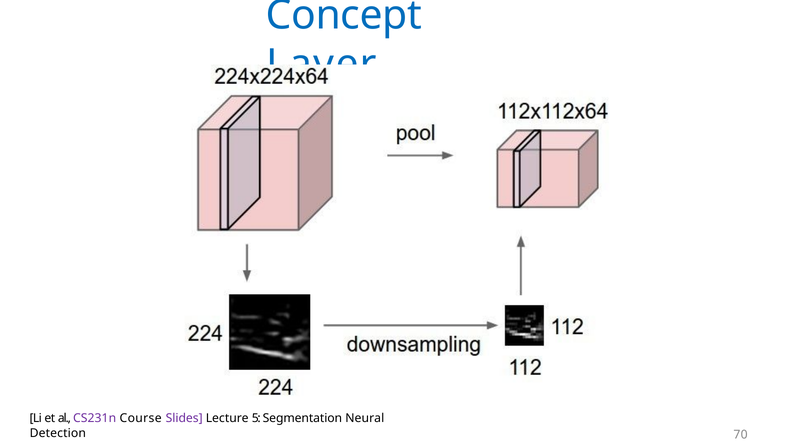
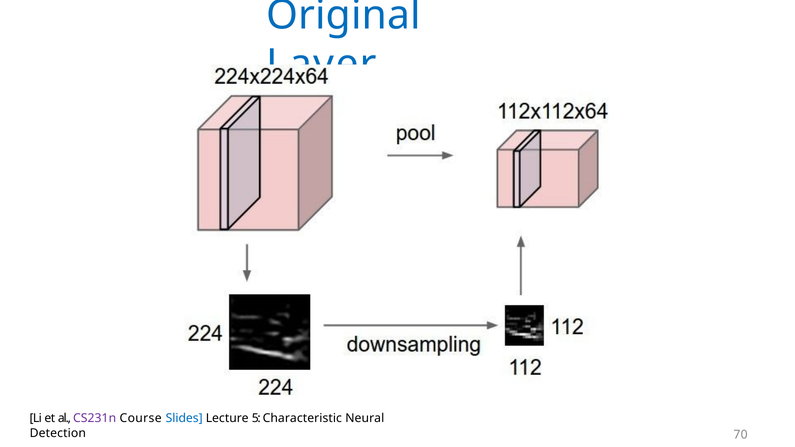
Concept: Concept -> Original
Slides colour: purple -> blue
Segmentation: Segmentation -> Characteristic
